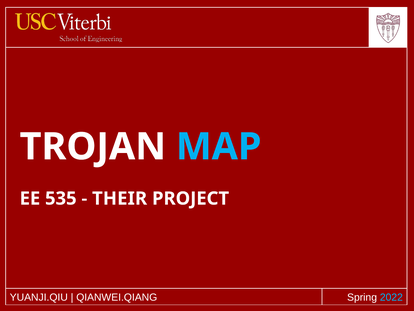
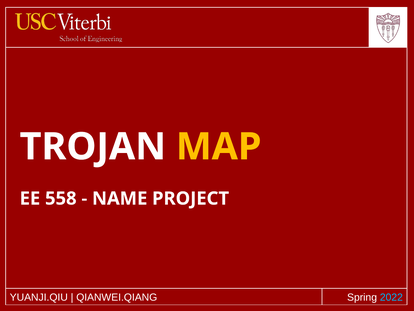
MAP colour: light blue -> yellow
535: 535 -> 558
THEIR: THEIR -> NAME
